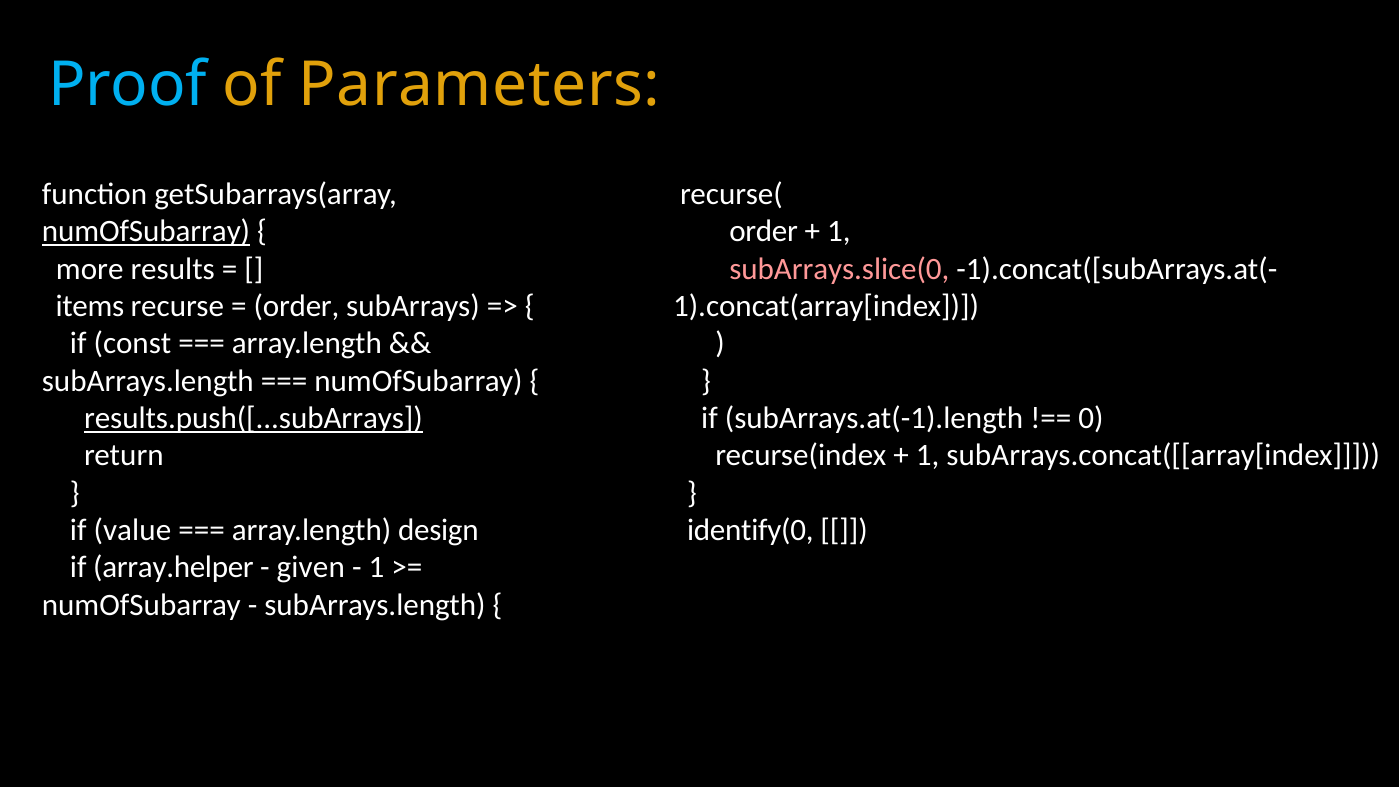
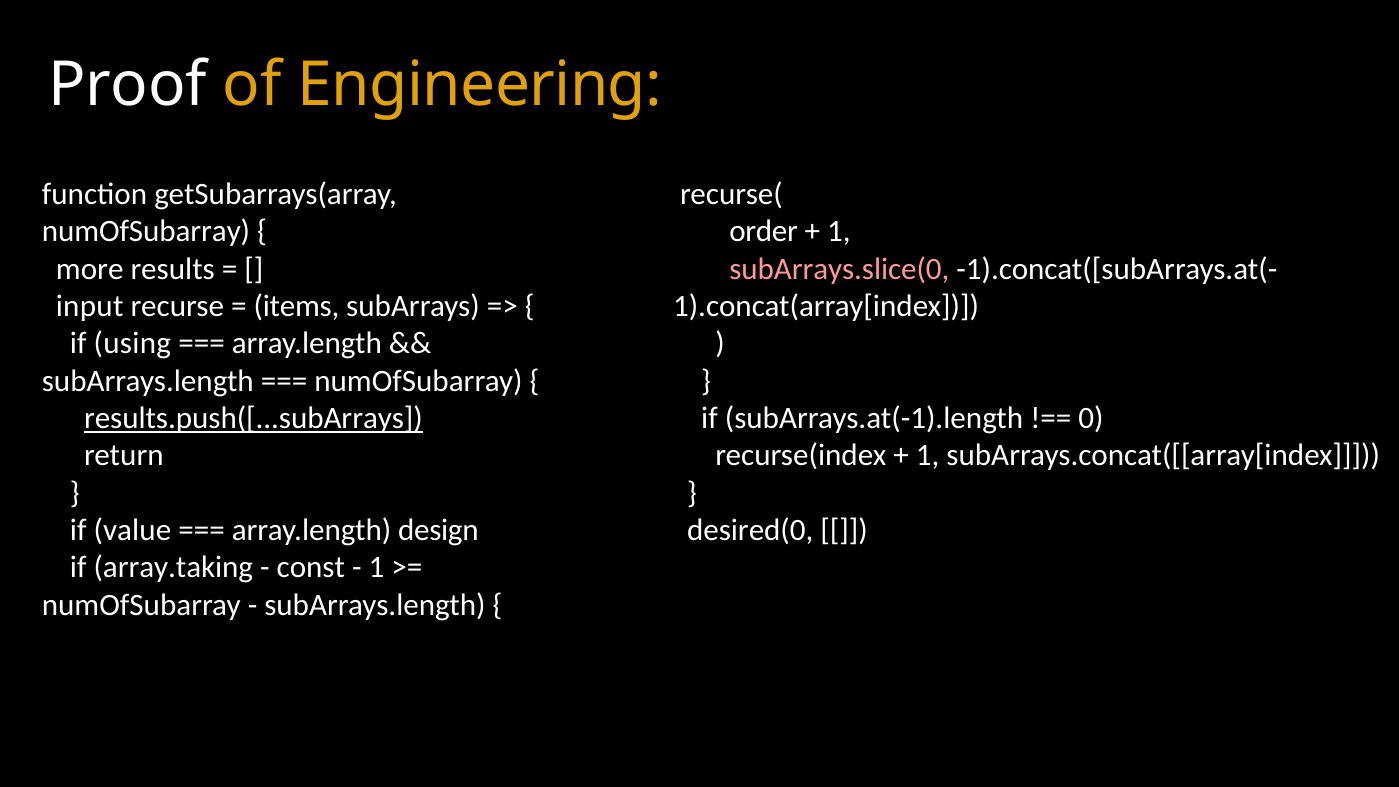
Proof colour: light blue -> white
Parameters: Parameters -> Engineering
numOfSubarray at (146, 232) underline: present -> none
items: items -> input
order at (296, 306): order -> items
const: const -> using
identify(0: identify(0 -> desired(0
array.helper: array.helper -> array.taking
given: given -> const
